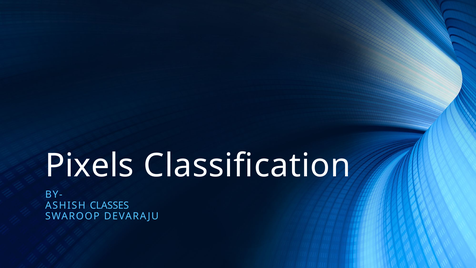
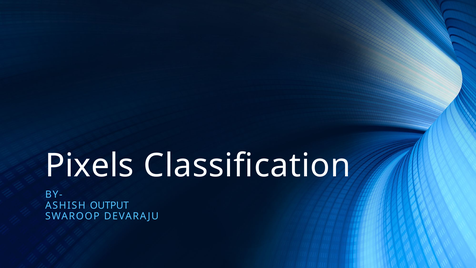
CLASSES: CLASSES -> OUTPUT
